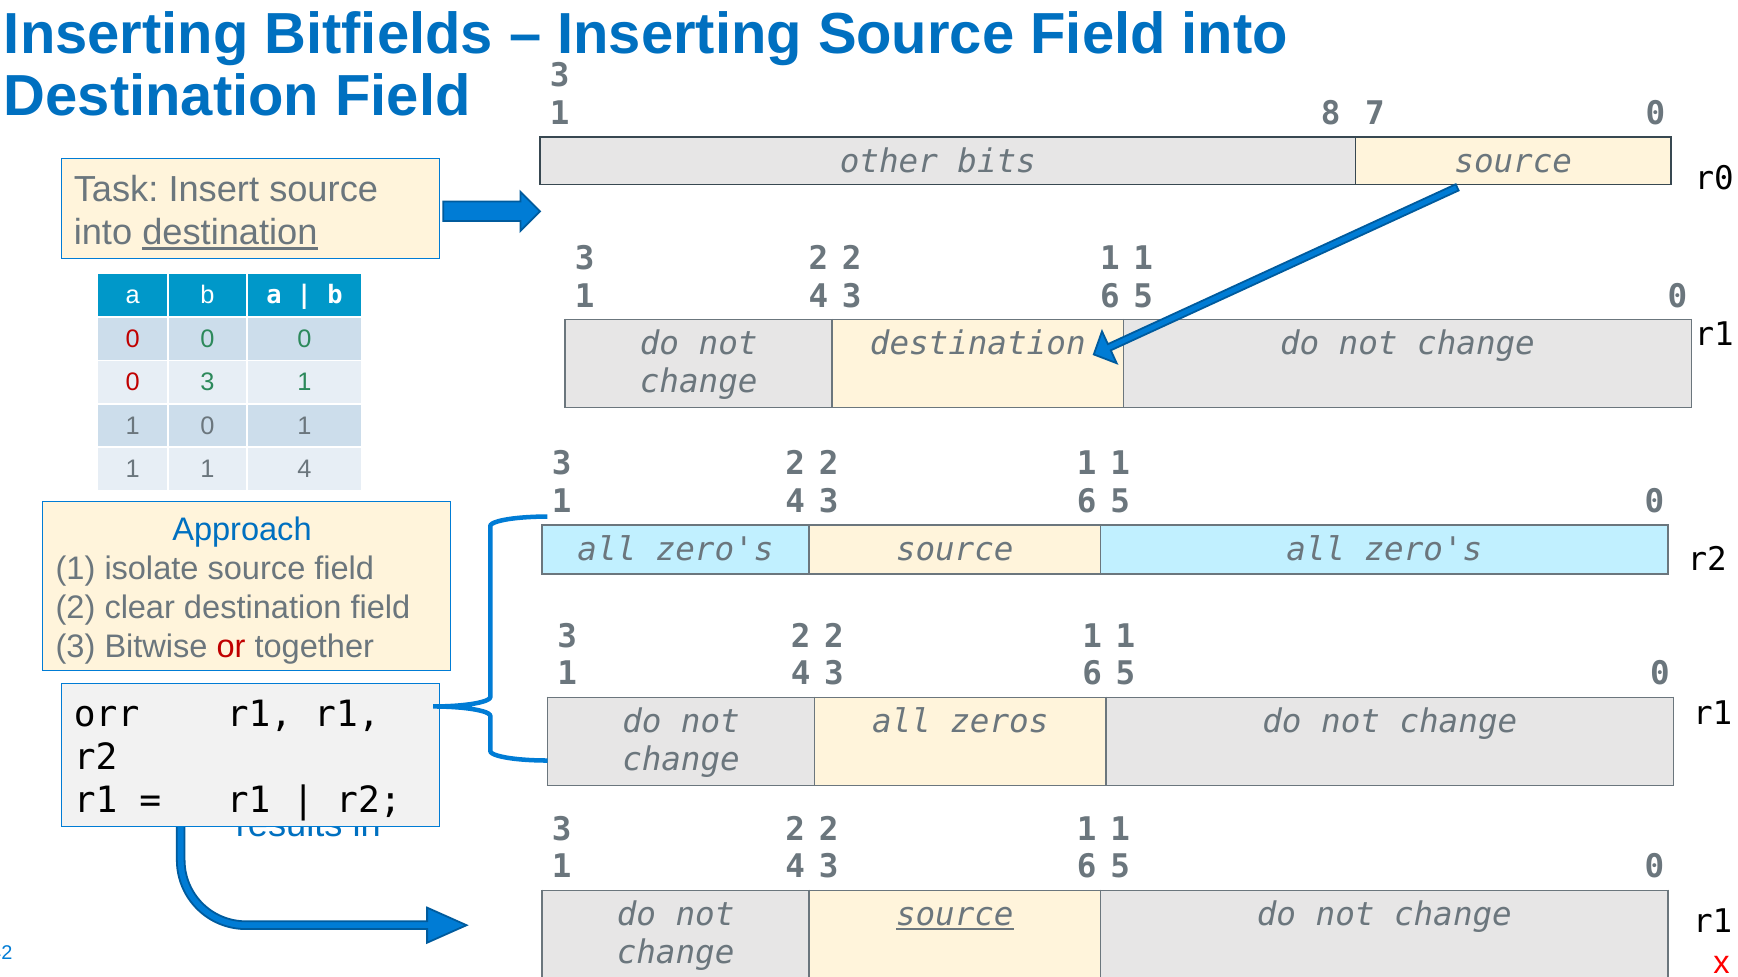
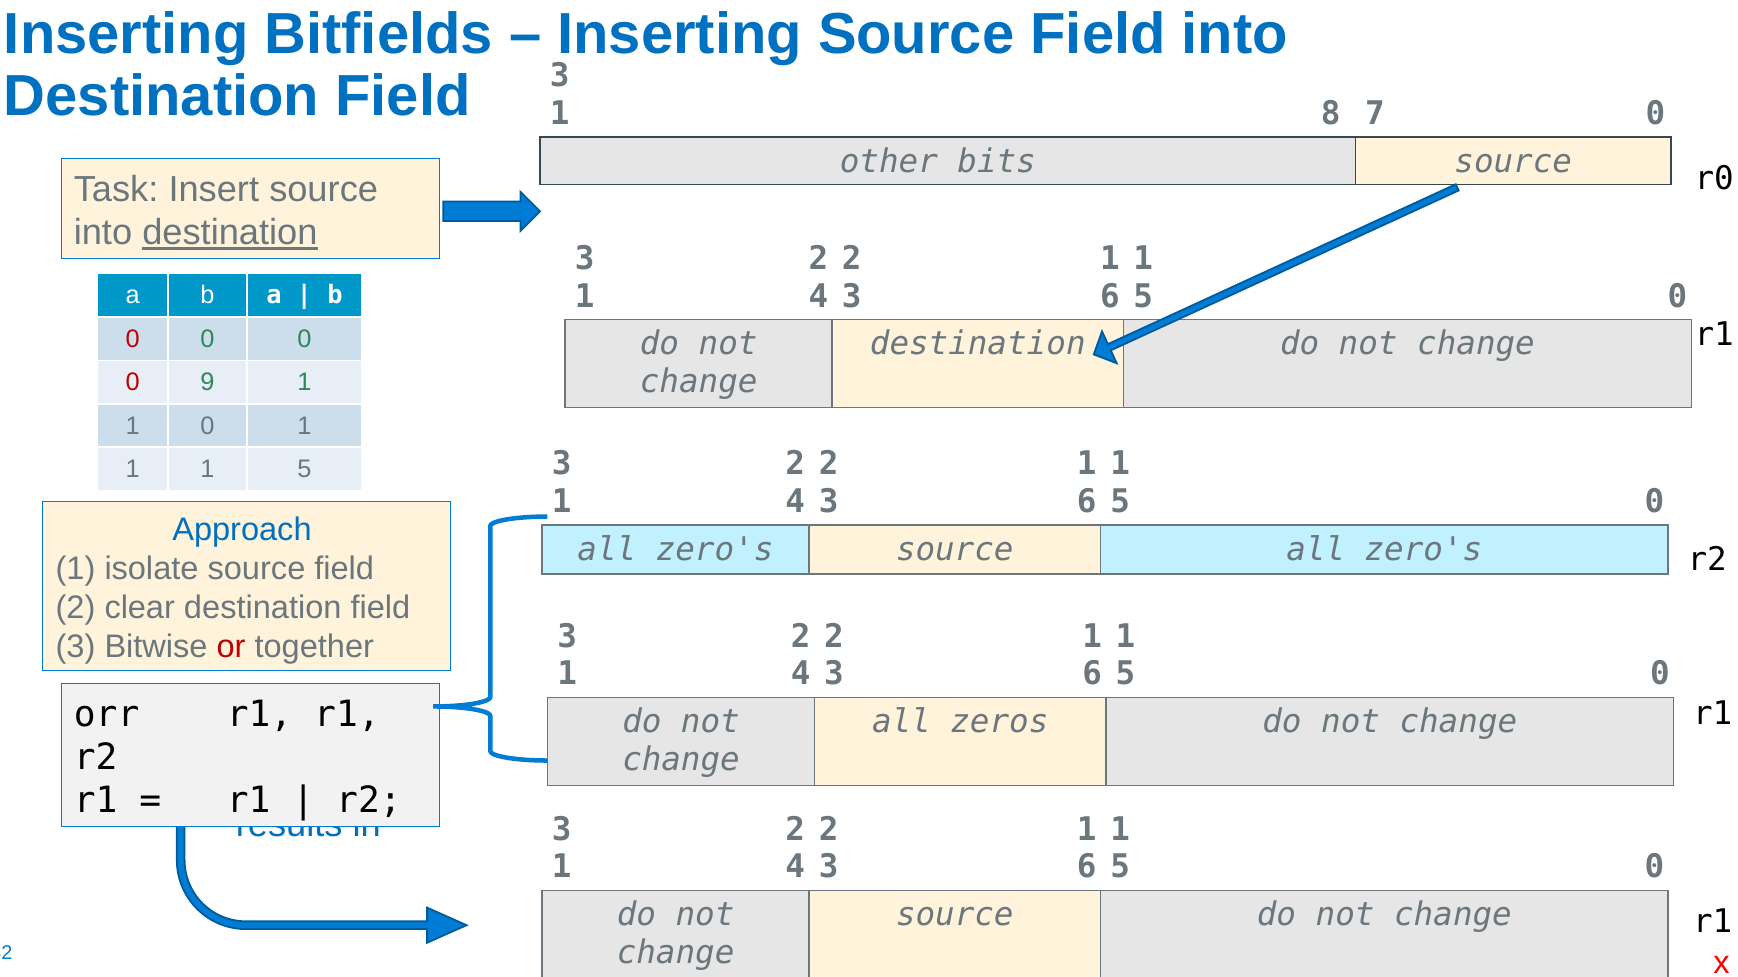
0 3: 3 -> 9
1 1 4: 4 -> 5
source at (955, 915) underline: present -> none
